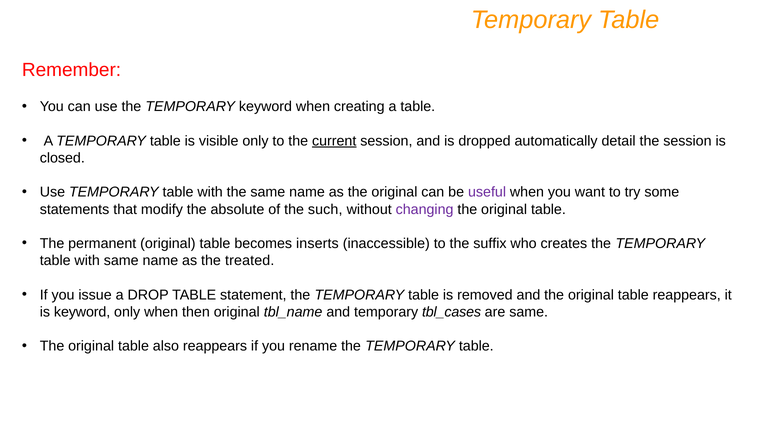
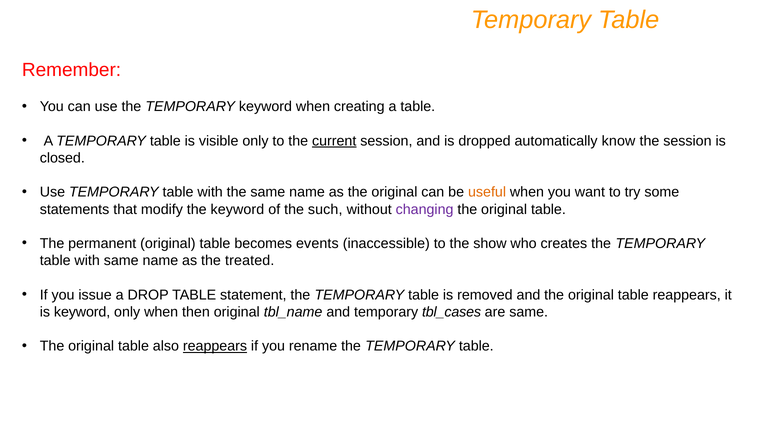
detail: detail -> know
useful colour: purple -> orange
the absolute: absolute -> keyword
inserts: inserts -> events
suffix: suffix -> show
reappears at (215, 346) underline: none -> present
